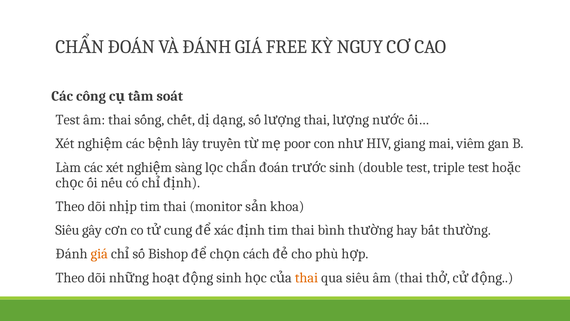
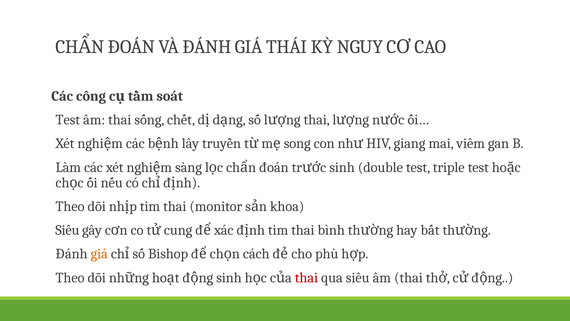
FREE: FREE -> THÁI
poor: poor -> song
thai at (306, 277) colour: orange -> red
